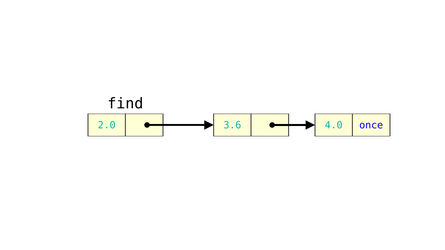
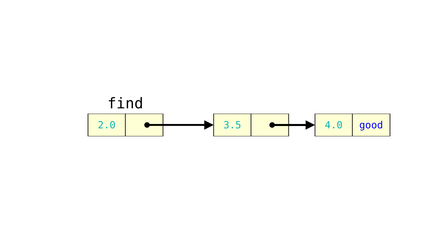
3.6: 3.6 -> 3.5
once: once -> good
